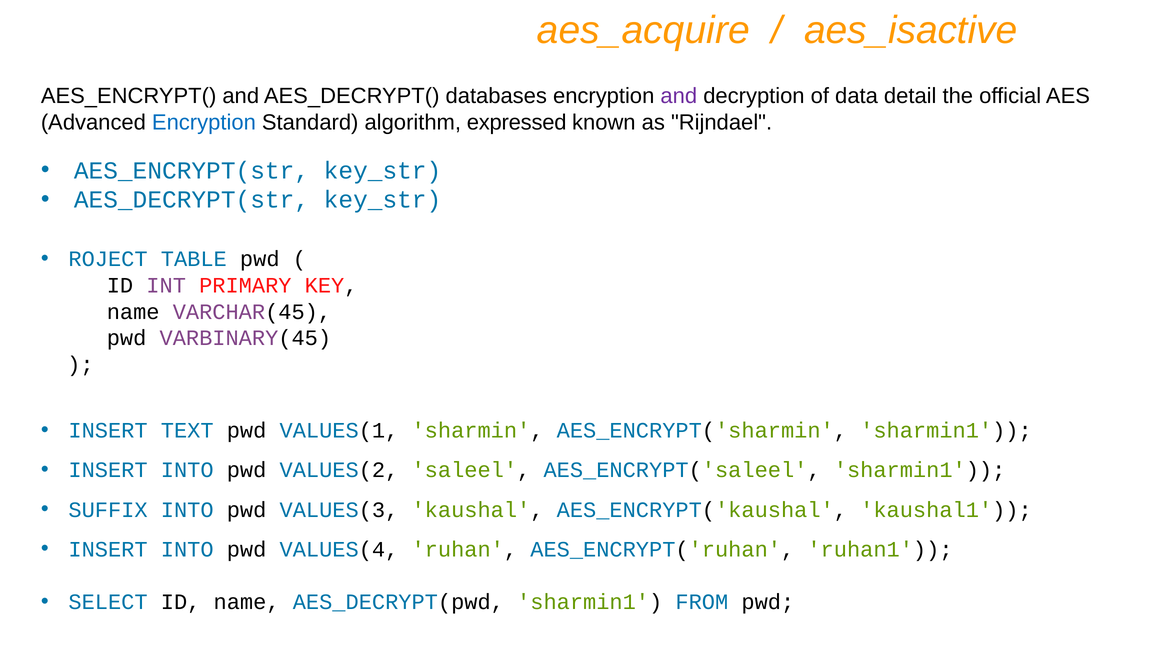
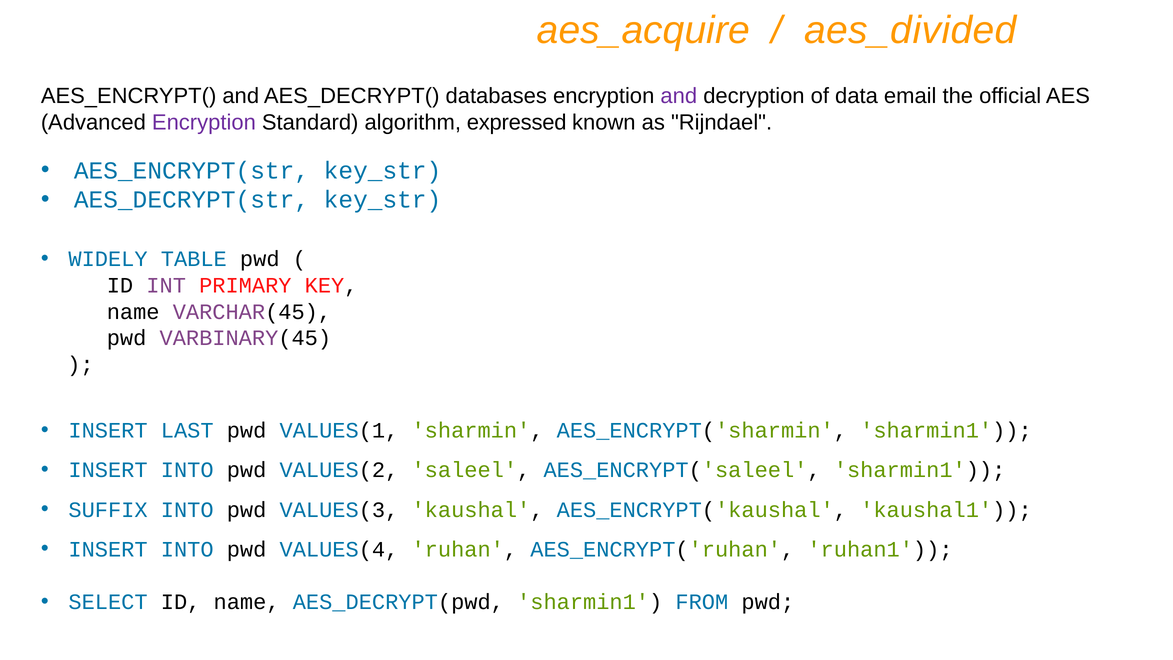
aes_isactive: aes_isactive -> aes_divided
detail: detail -> email
Encryption at (204, 123) colour: blue -> purple
ROJECT: ROJECT -> WIDELY
TEXT: TEXT -> LAST
